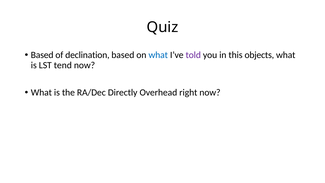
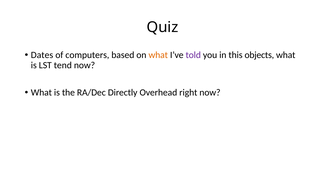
Based at (42, 55): Based -> Dates
declination: declination -> computers
what at (158, 55) colour: blue -> orange
